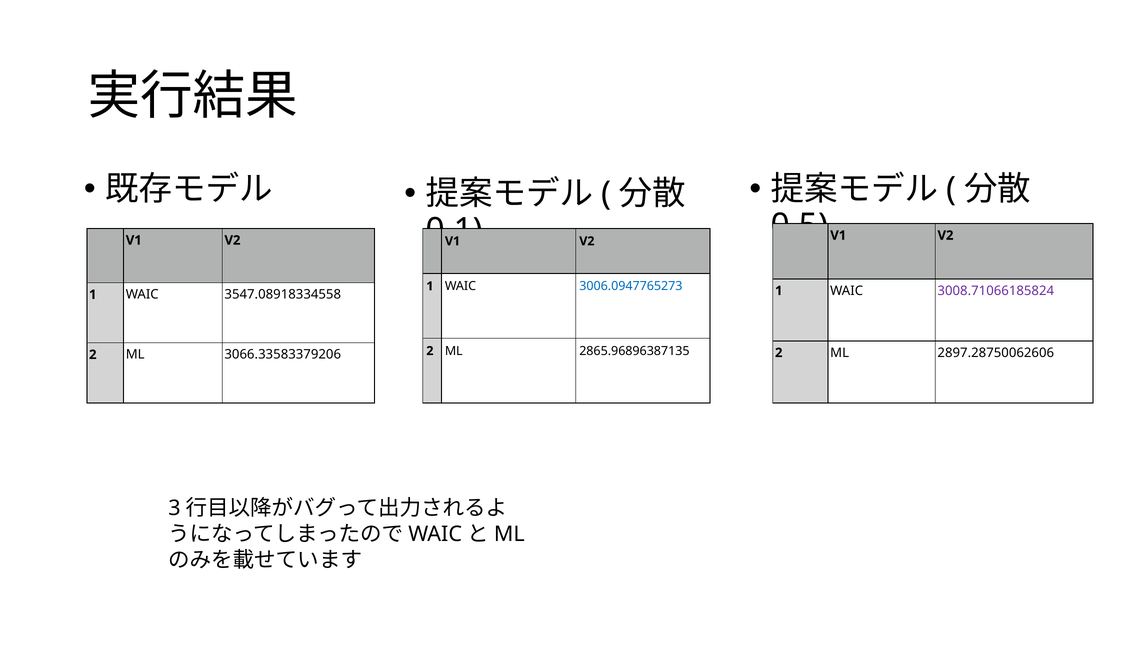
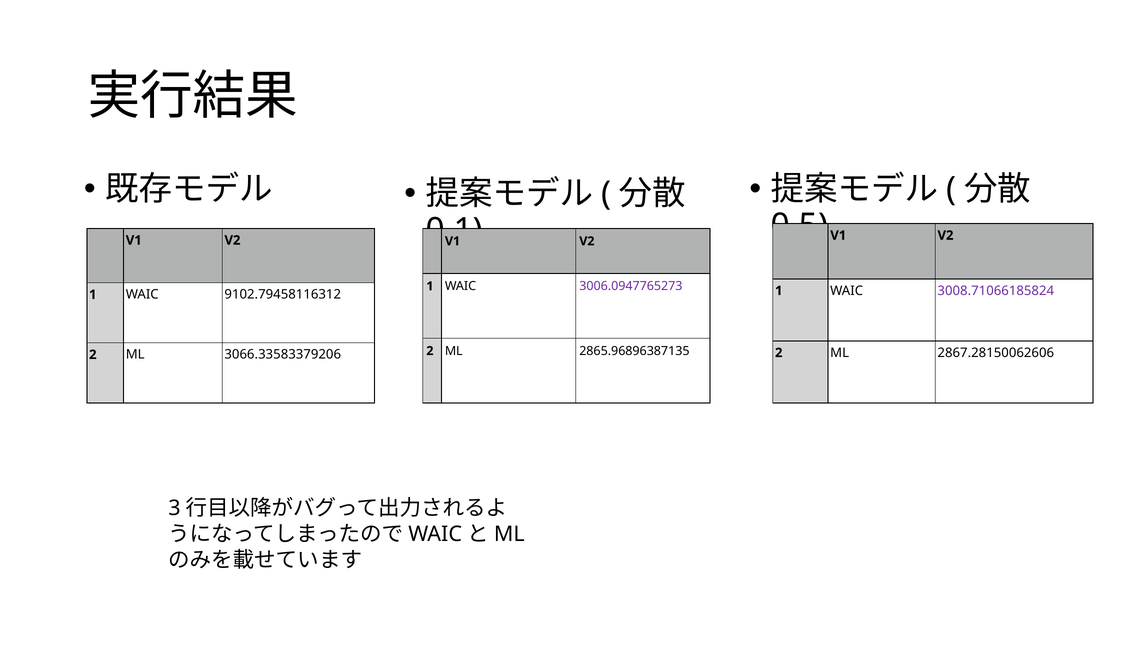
3006.0947765273 colour: blue -> purple
3547.08918334558: 3547.08918334558 -> 9102.79458116312
2897.28750062606: 2897.28750062606 -> 2867.28150062606
